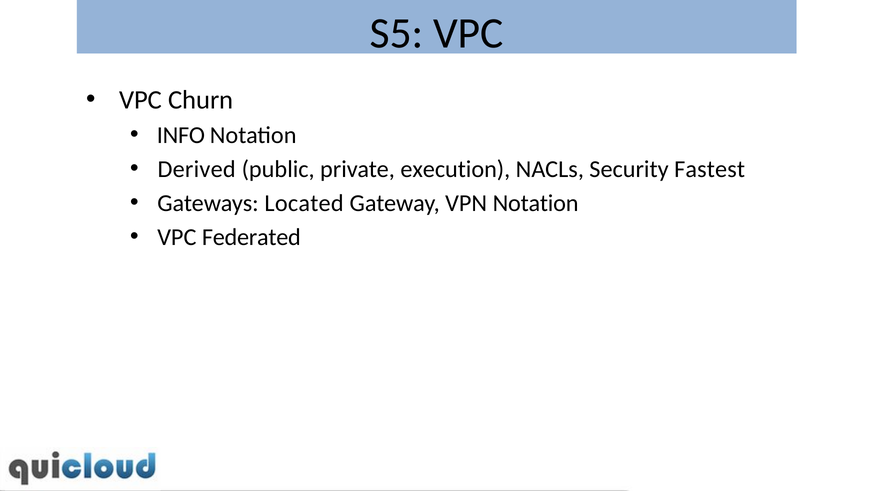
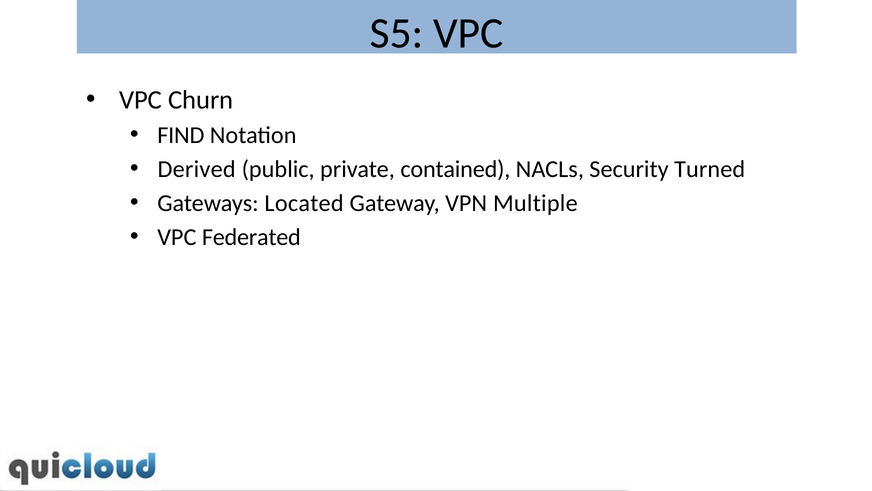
INFO: INFO -> FIND
execution: execution -> contained
Fastest: Fastest -> Turned
VPN Notation: Notation -> Multiple
